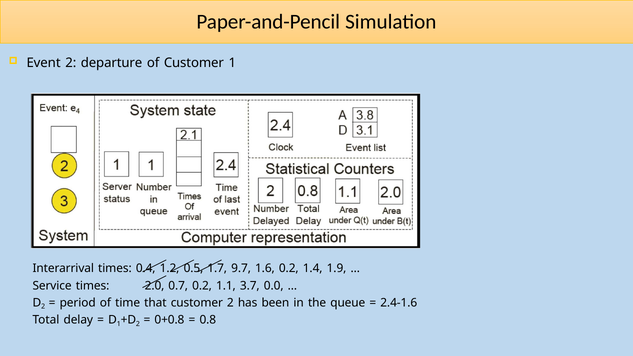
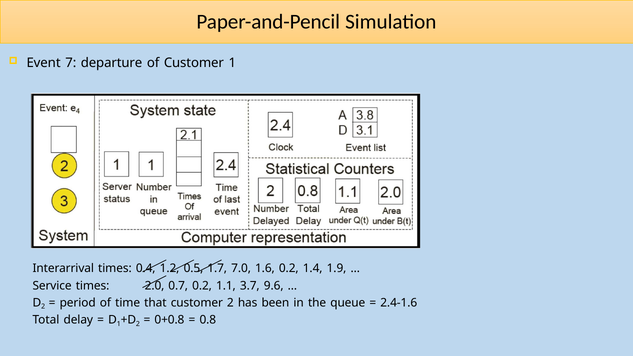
Event 2: 2 -> 7
9.7: 9.7 -> 7.0
0.0: 0.0 -> 9.6
